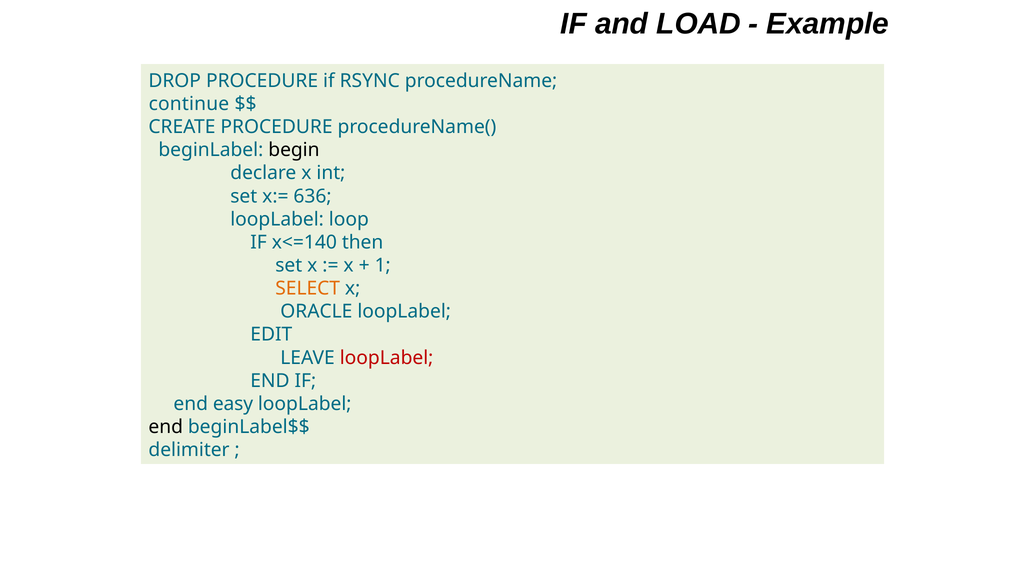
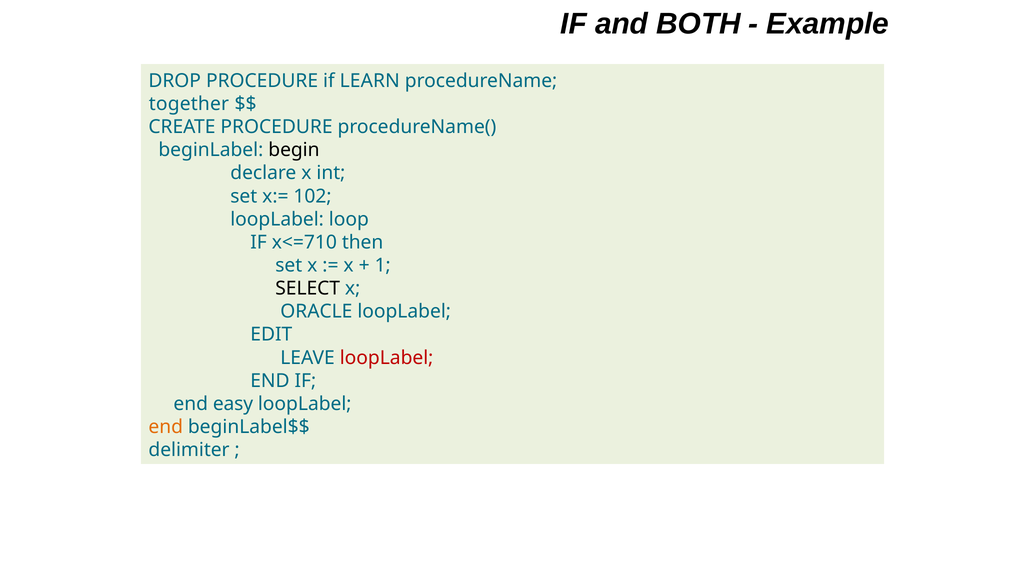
LOAD: LOAD -> BOTH
RSYNC: RSYNC -> LEARN
continue: continue -> together
636: 636 -> 102
x<=140: x<=140 -> x<=710
SELECT colour: orange -> black
end at (166, 427) colour: black -> orange
